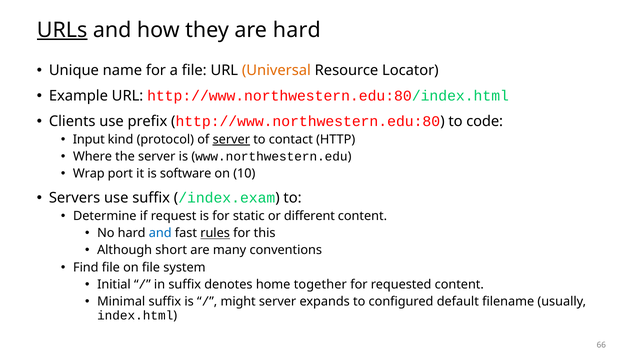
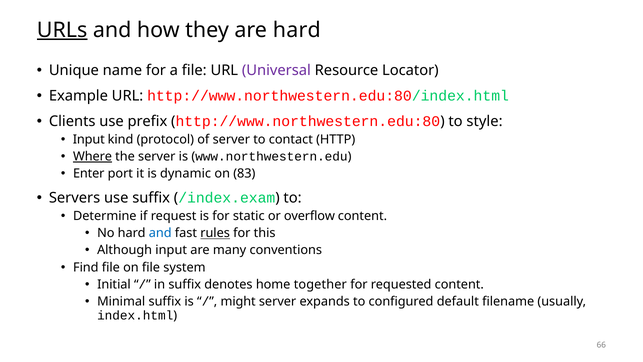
Universal colour: orange -> purple
code: code -> style
server at (231, 139) underline: present -> none
Where underline: none -> present
Wrap: Wrap -> Enter
software: software -> dynamic
10: 10 -> 83
different: different -> overflow
Although short: short -> input
